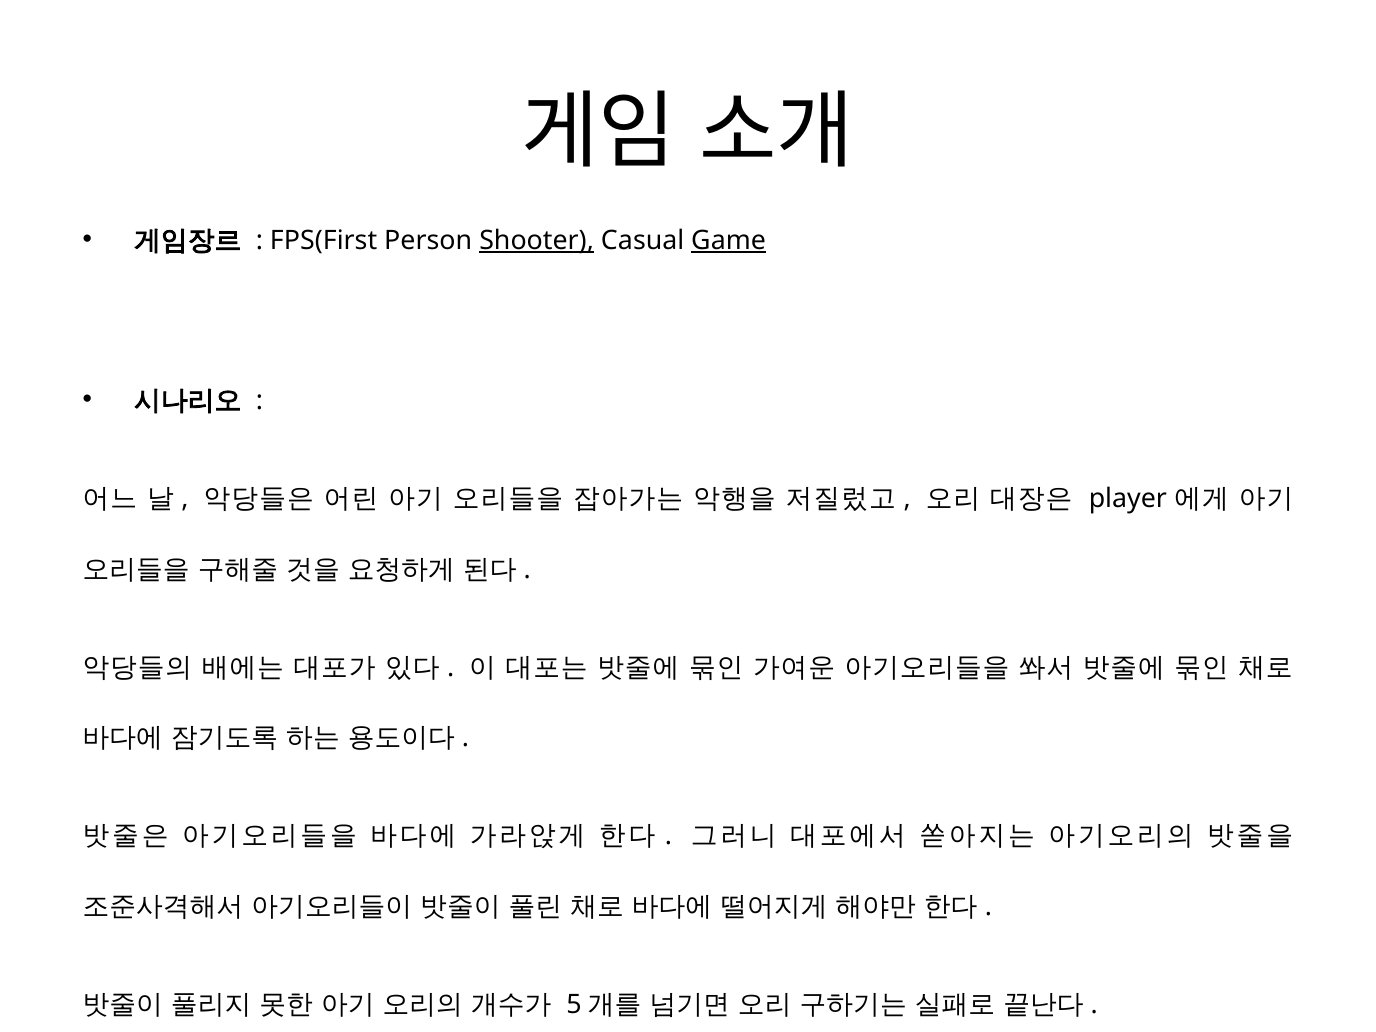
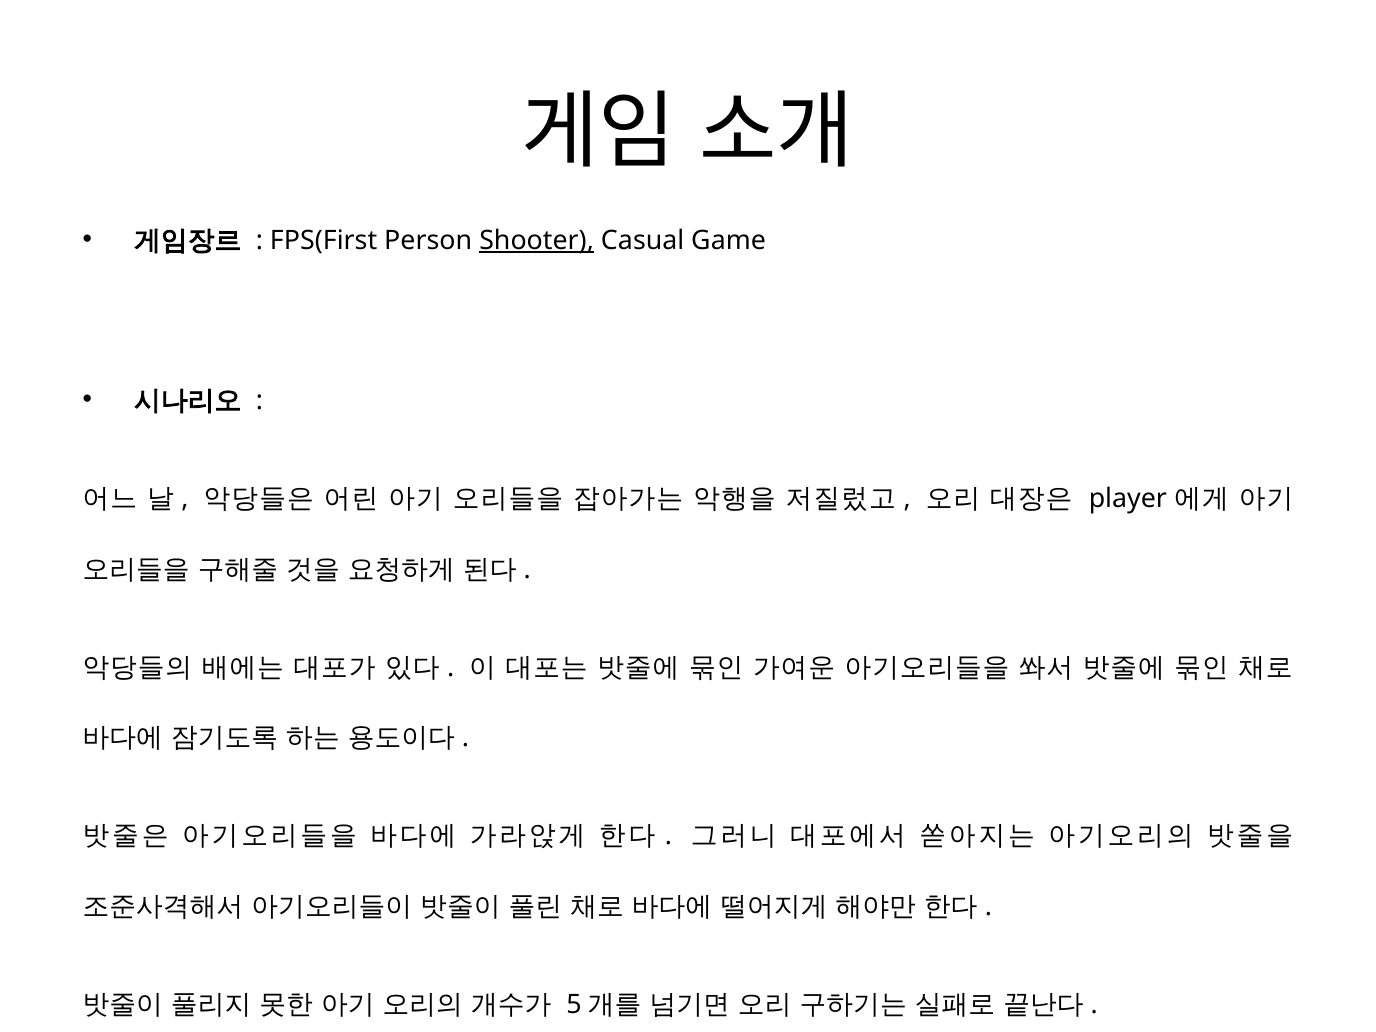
Game underline: present -> none
